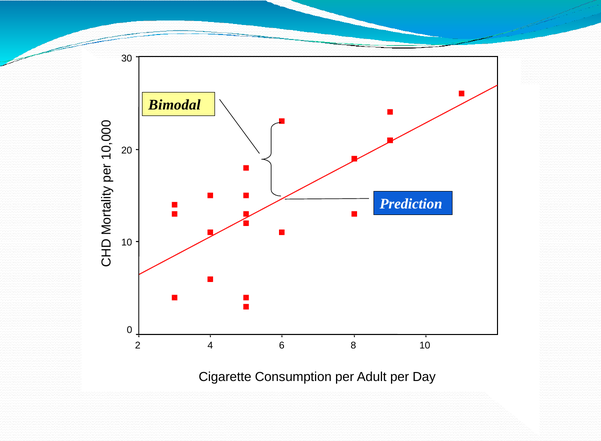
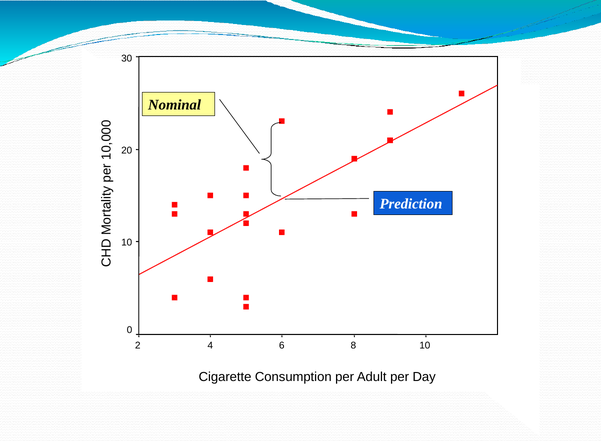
Bimodal: Bimodal -> Nominal
